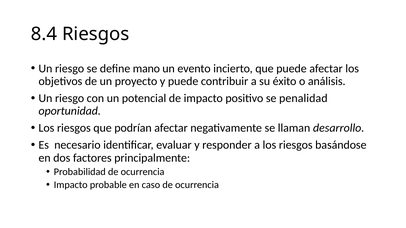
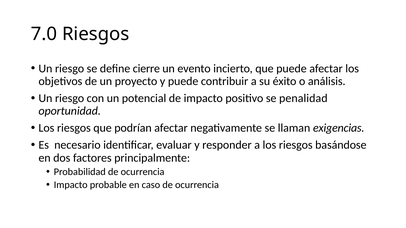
8.4: 8.4 -> 7.0
mano: mano -> cierre
desarrollo: desarrollo -> exigencias
